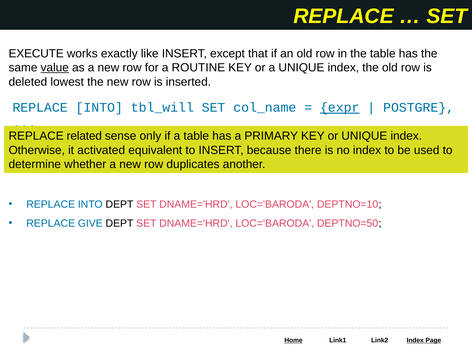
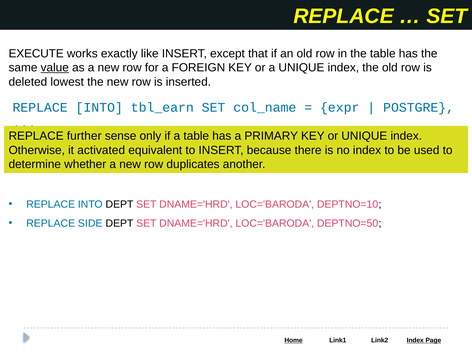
ROUTINE: ROUTINE -> FOREIGN
tbl_will: tbl_will -> tbl_earn
expr underline: present -> none
related: related -> further
GIVE: GIVE -> SIDE
